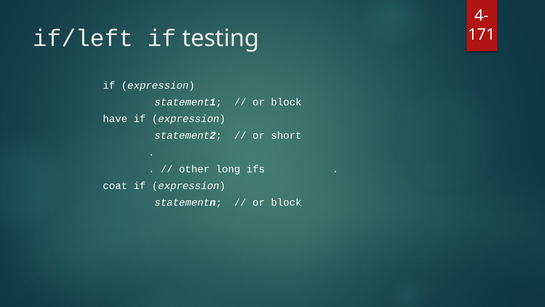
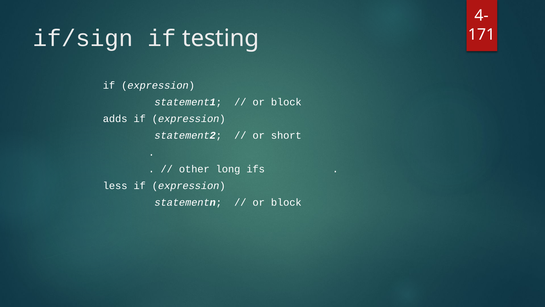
if/left: if/left -> if/sign
have: have -> adds
coat: coat -> less
